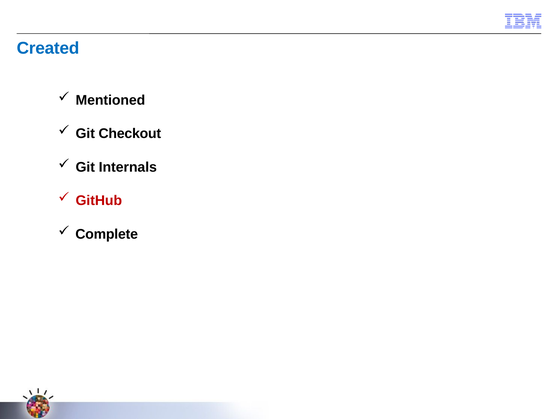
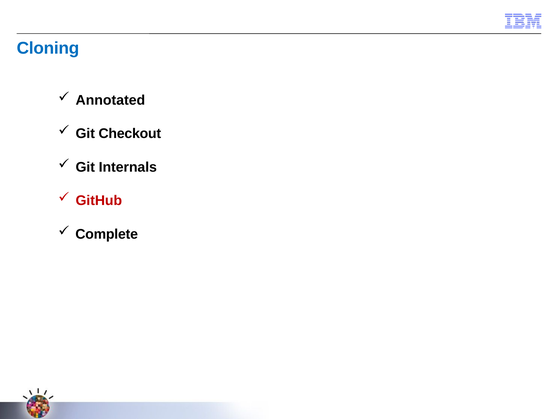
Created: Created -> Cloning
Mentioned: Mentioned -> Annotated
